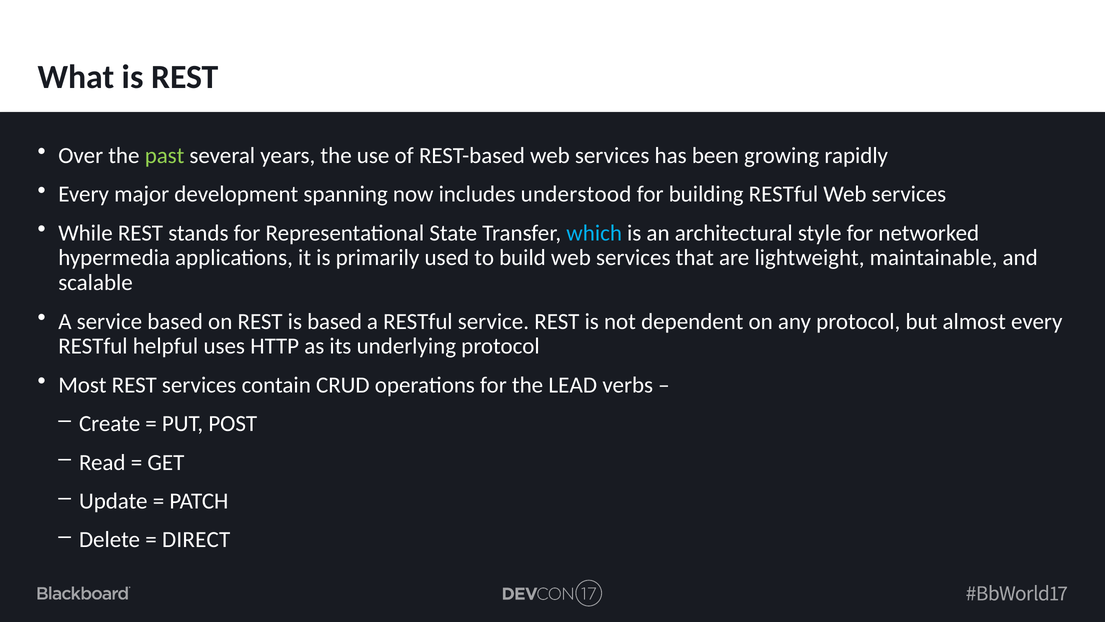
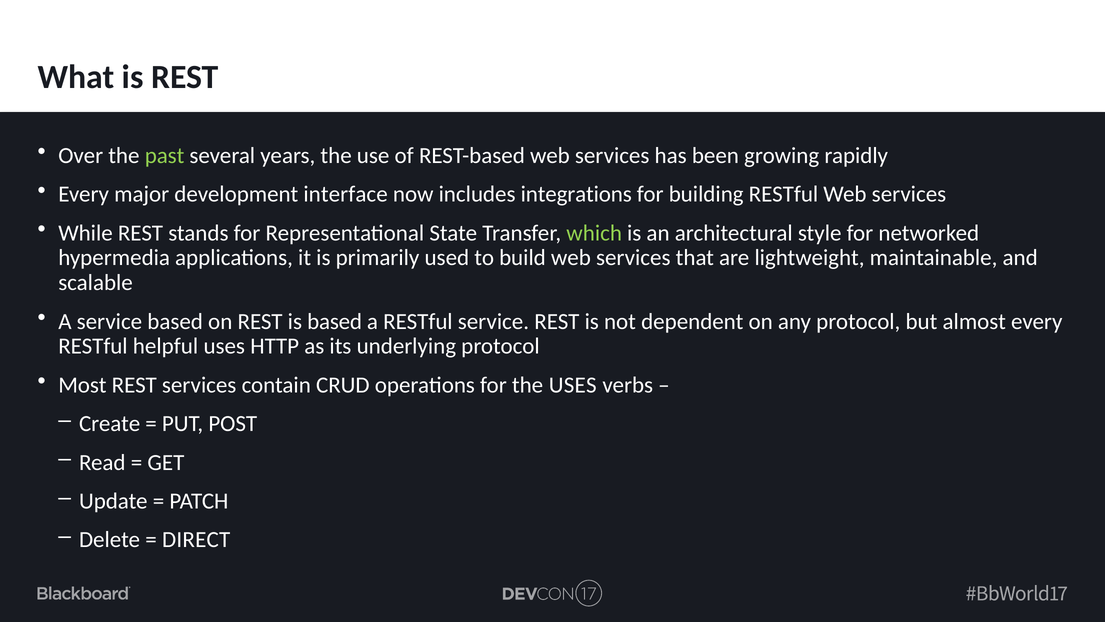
spanning: spanning -> interface
understood: understood -> integrations
which colour: light blue -> light green
the LEAD: LEAD -> USES
